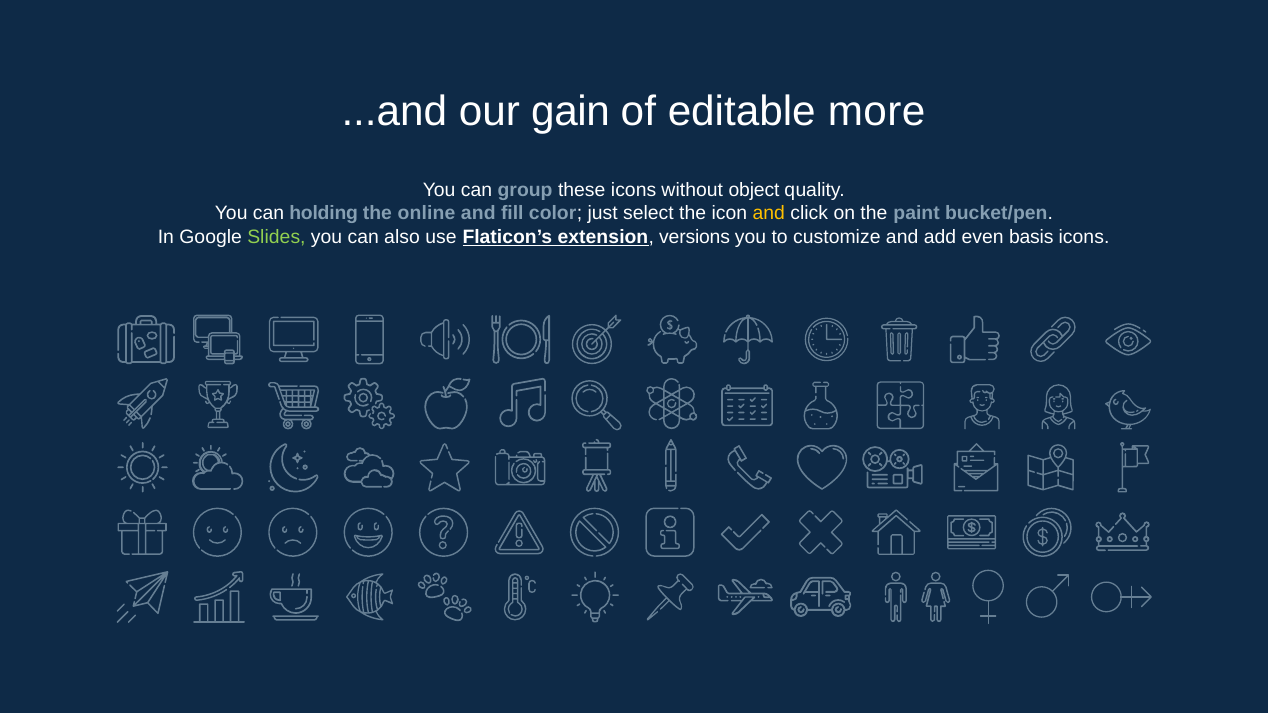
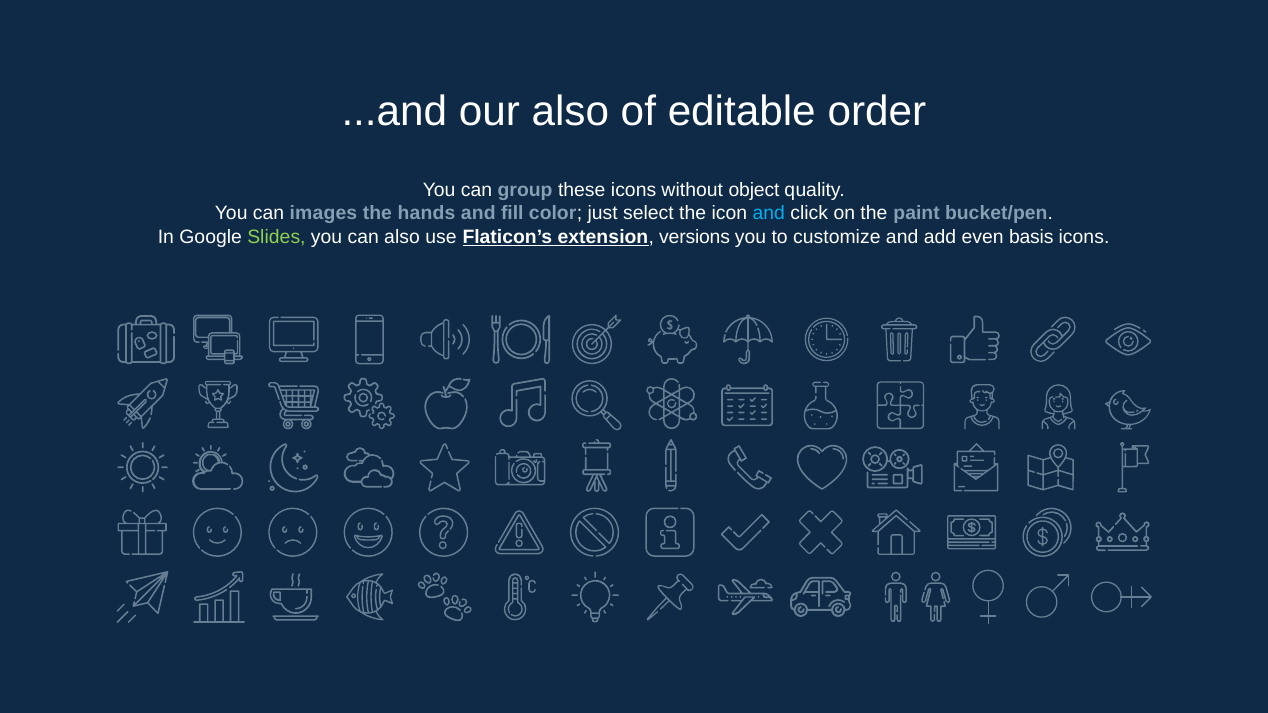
our gain: gain -> also
more: more -> order
holding: holding -> images
online: online -> hands
and at (769, 214) colour: yellow -> light blue
